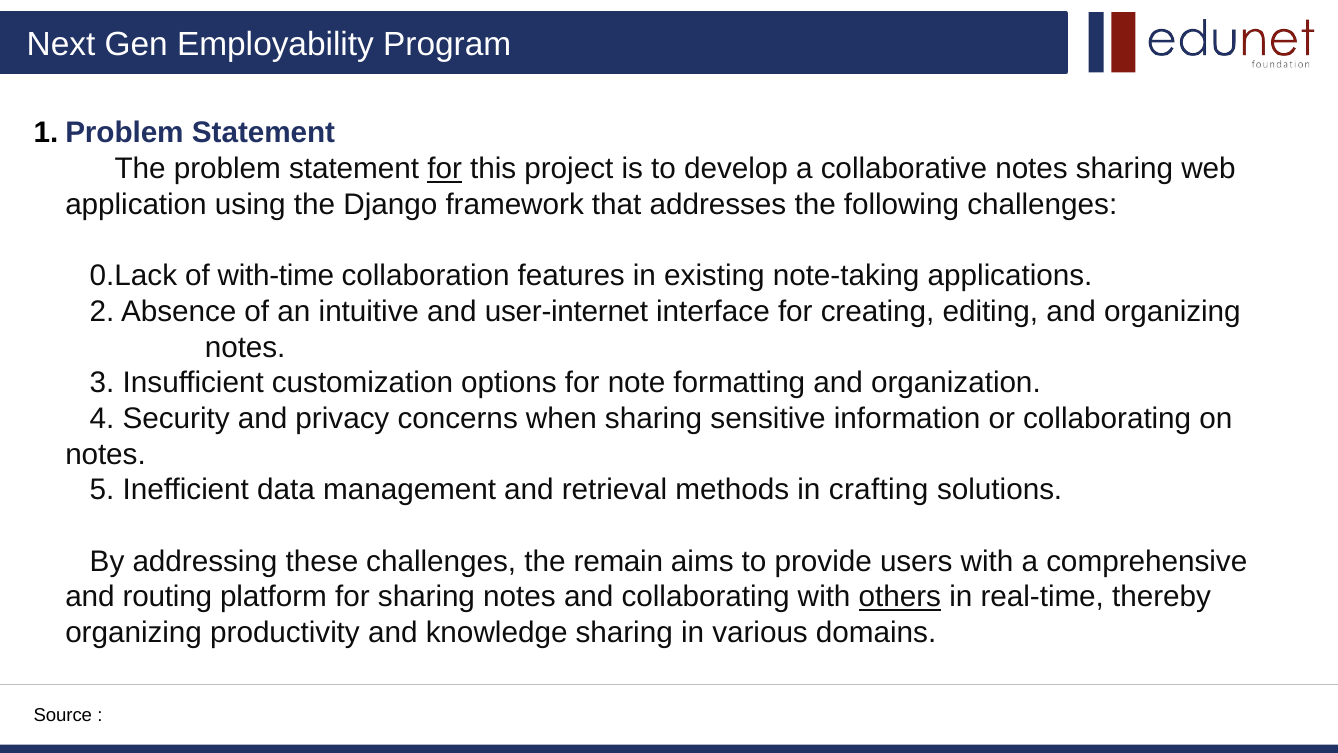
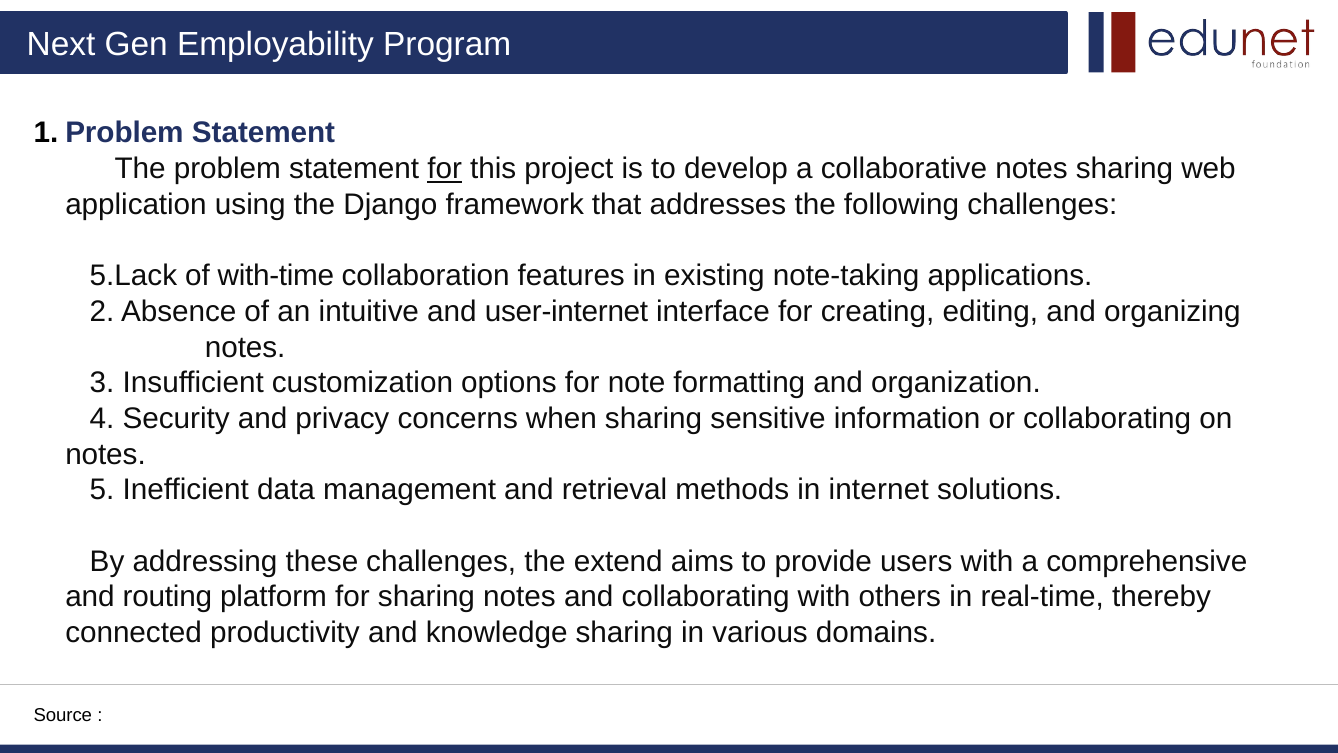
0.Lack: 0.Lack -> 5.Lack
crafting: crafting -> internet
remain: remain -> extend
others underline: present -> none
organizing at (134, 632): organizing -> connected
